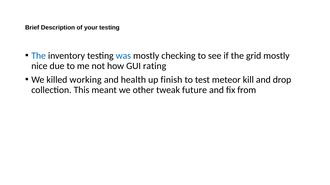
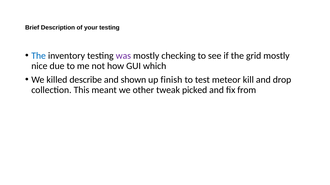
was colour: blue -> purple
rating: rating -> which
working: working -> describe
health: health -> shown
future: future -> picked
